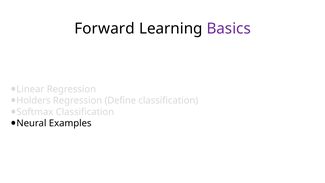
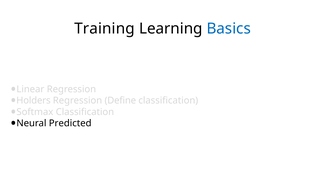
Forward: Forward -> Training
Basics colour: purple -> blue
Examples: Examples -> Predicted
